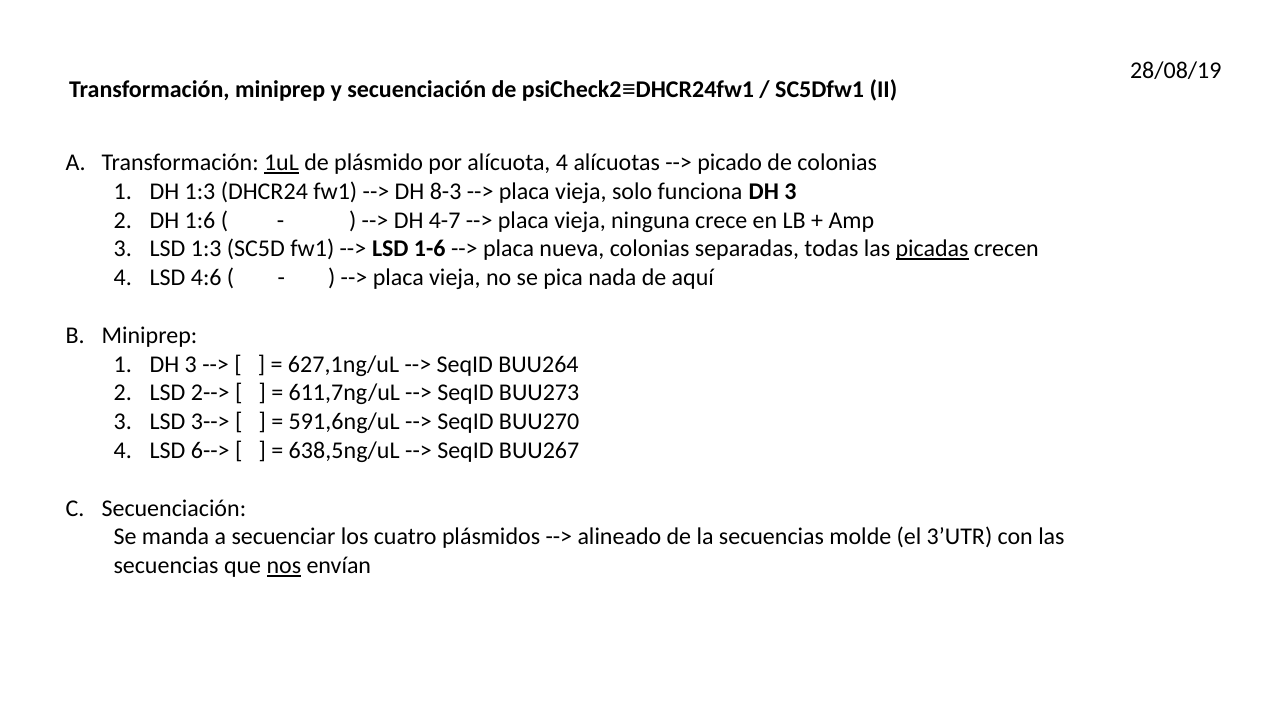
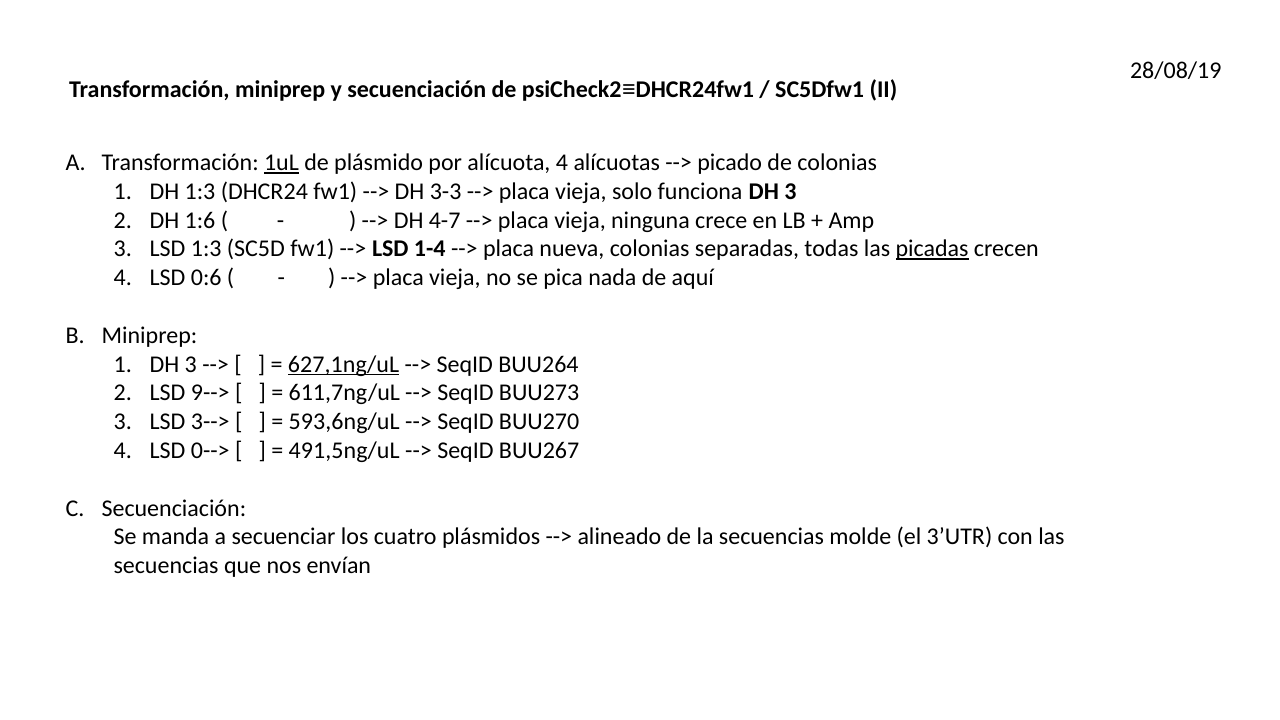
8-3: 8-3 -> 3-3
1-6: 1-6 -> 1-4
4:6: 4:6 -> 0:6
627,1ng/uL underline: none -> present
2-->: 2--> -> 9-->
591,6ng/uL: 591,6ng/uL -> 593,6ng/uL
6-->: 6--> -> 0-->
638,5ng/uL: 638,5ng/uL -> 491,5ng/uL
nos underline: present -> none
